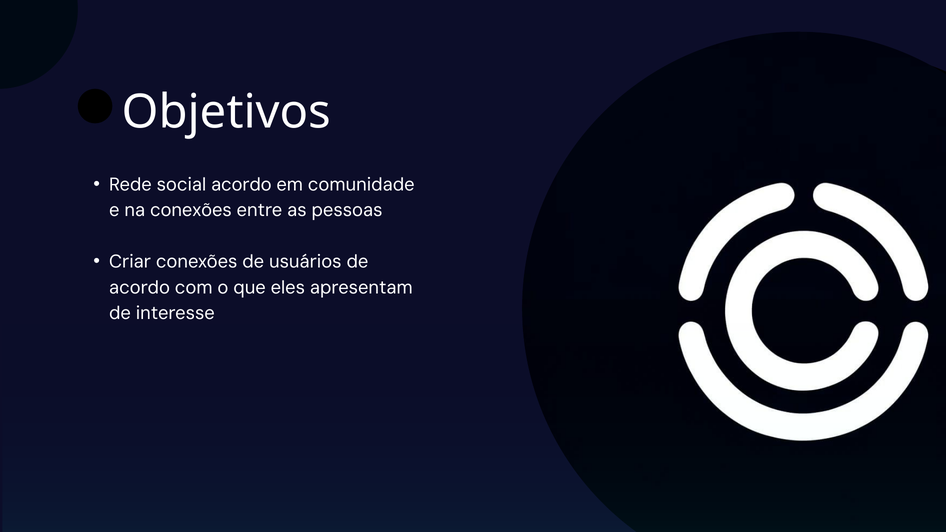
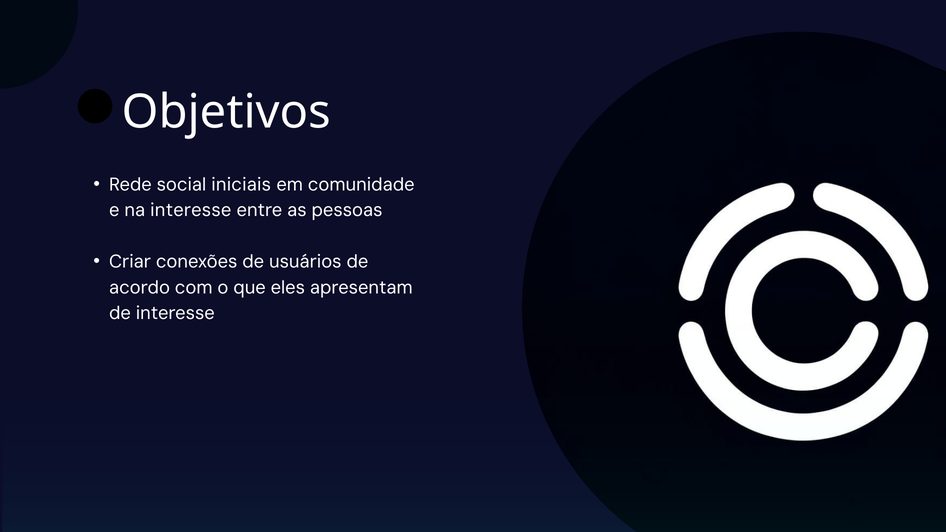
social acordo: acordo -> iniciais
na conexões: conexões -> interesse
